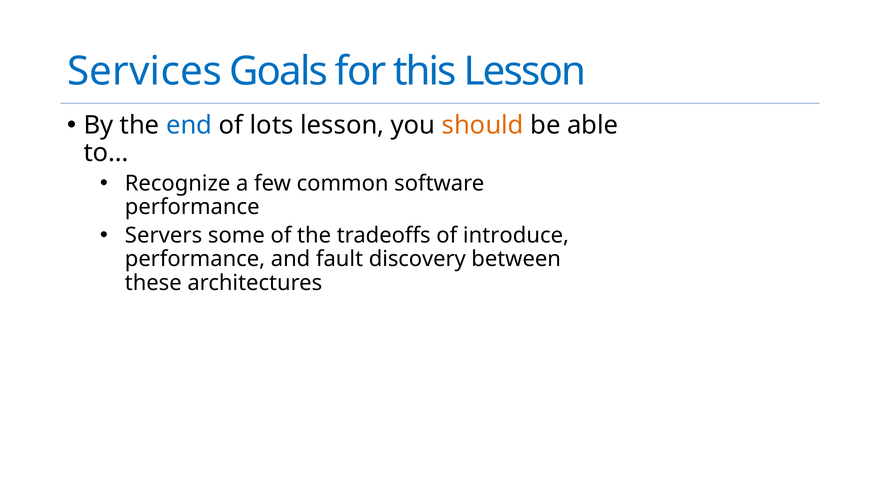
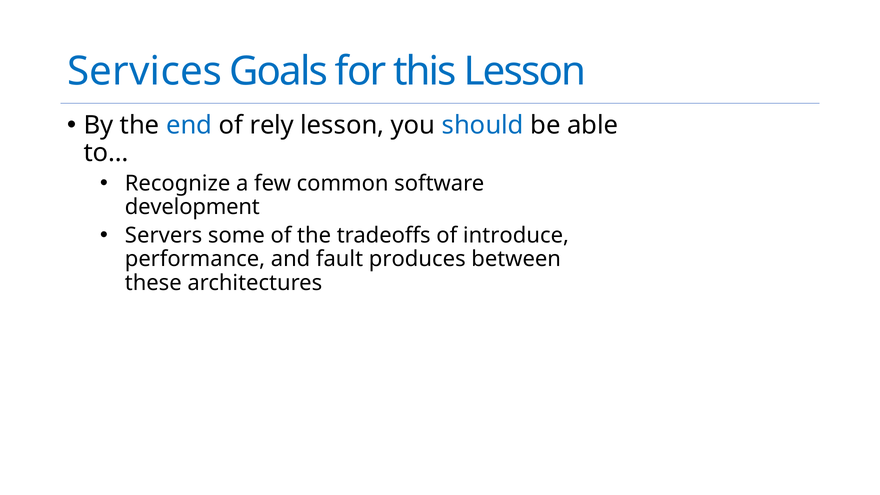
lots: lots -> rely
should colour: orange -> blue
performance at (192, 207): performance -> development
discovery: discovery -> produces
